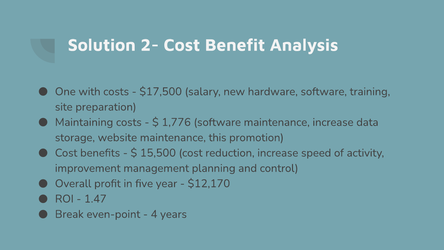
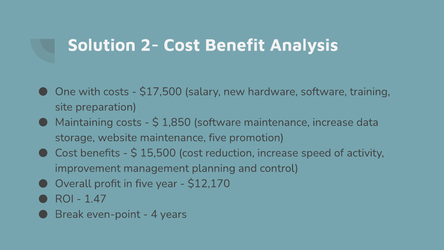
1,776: 1,776 -> 1,850
maintenance this: this -> five
